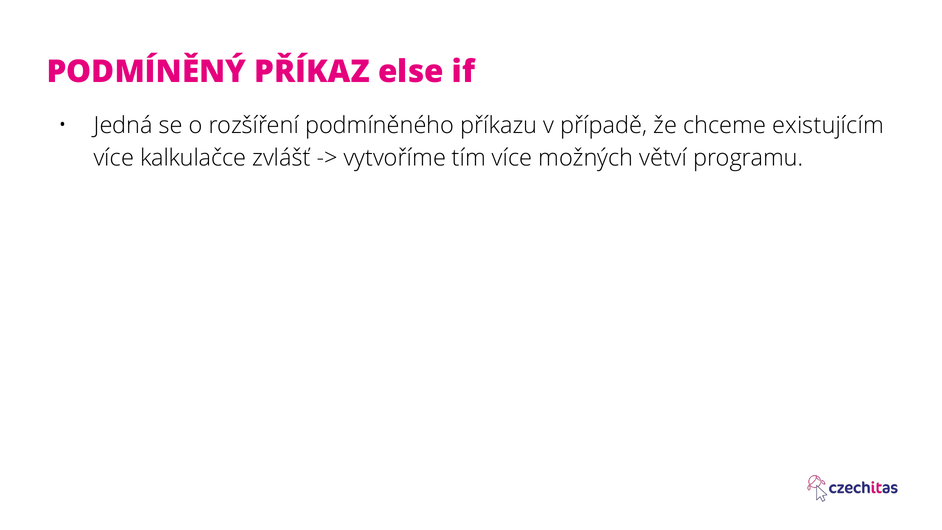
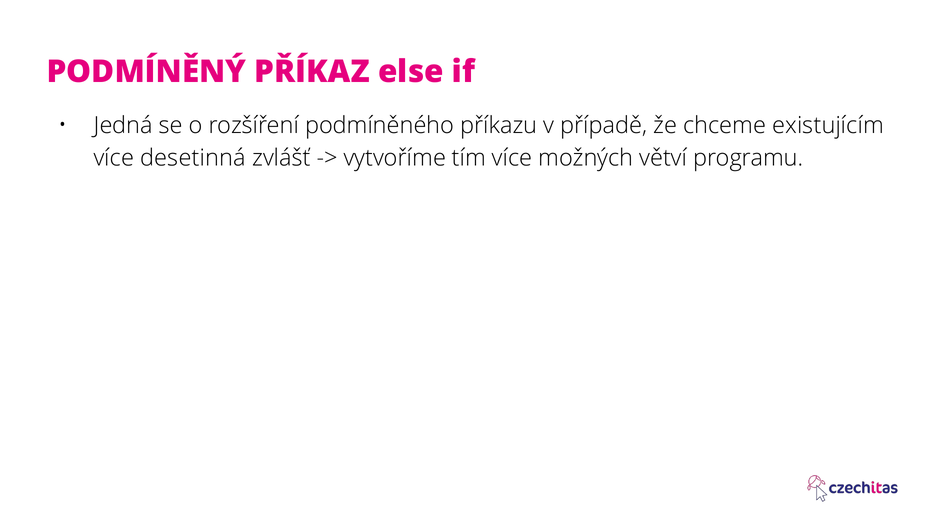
kalkulačce: kalkulačce -> desetinná
